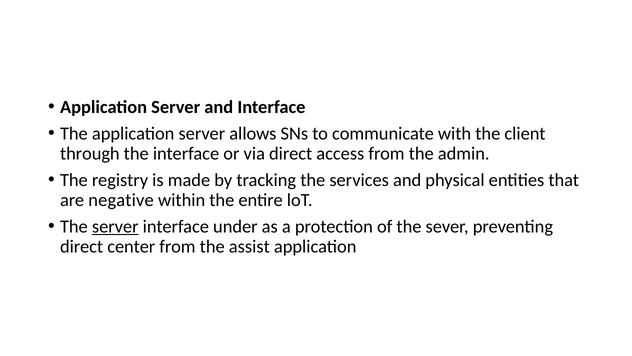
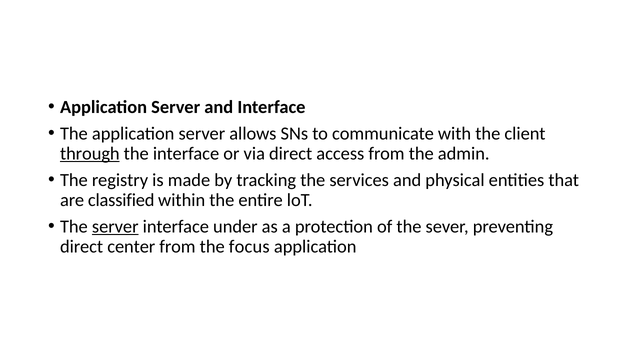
through underline: none -> present
negative: negative -> classified
assist: assist -> focus
